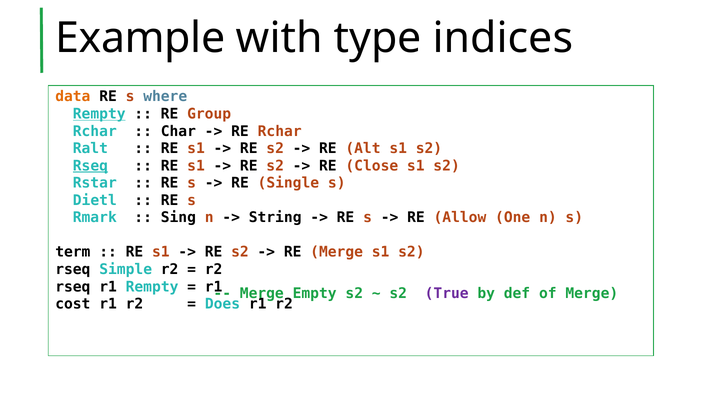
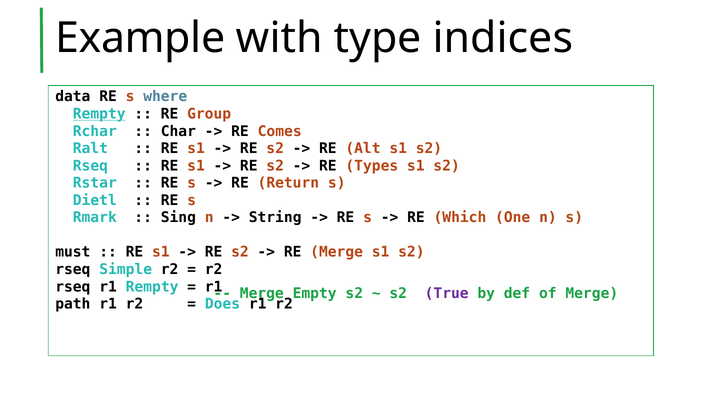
data colour: orange -> black
RE Rchar: Rchar -> Comes
Rseq at (90, 166) underline: present -> none
Close: Close -> Types
Single: Single -> Return
Allow: Allow -> Which
term: term -> must
cost: cost -> path
